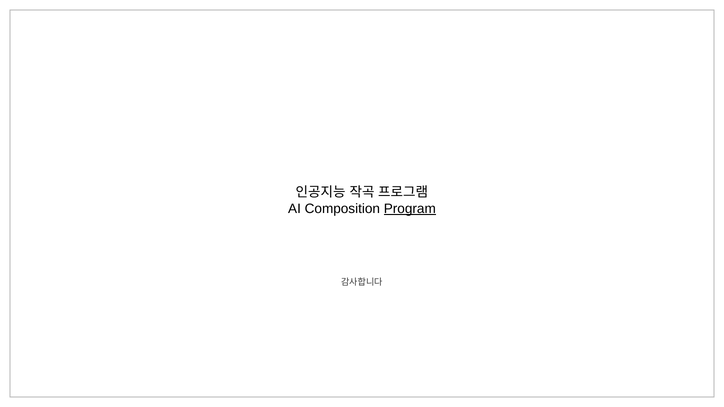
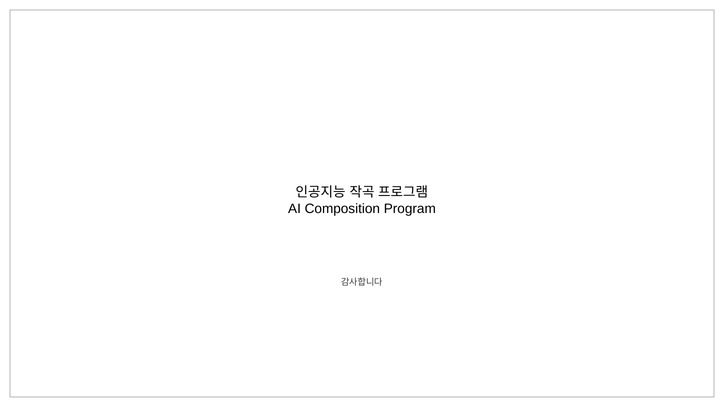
Program underline: present -> none
